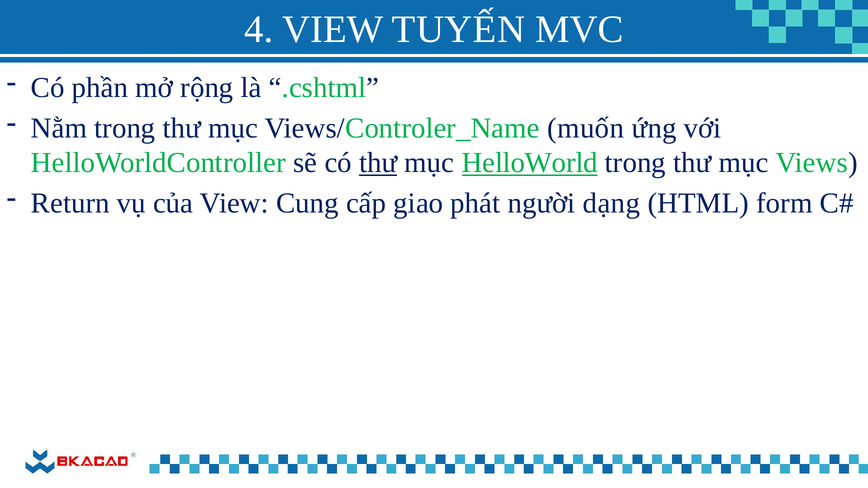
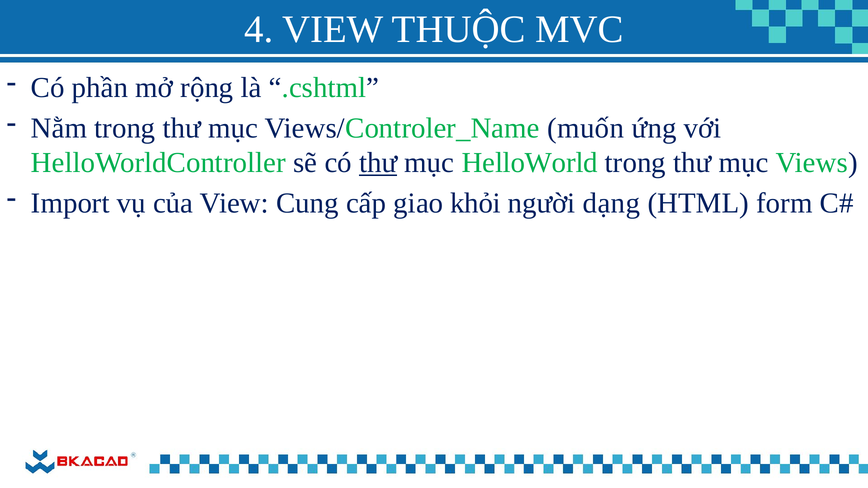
TUYẾN: TUYẾN -> THUỘC
HelloWorld underline: present -> none
Return: Return -> Import
phát: phát -> khỏi
